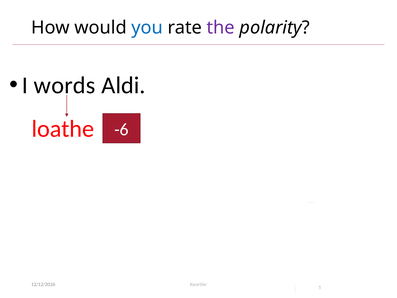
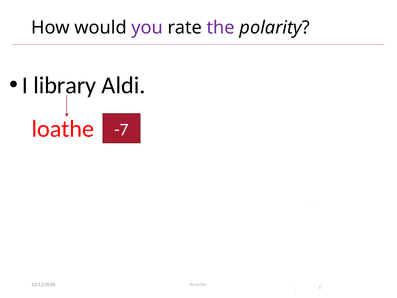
you colour: blue -> purple
words: words -> library
-6: -6 -> -7
